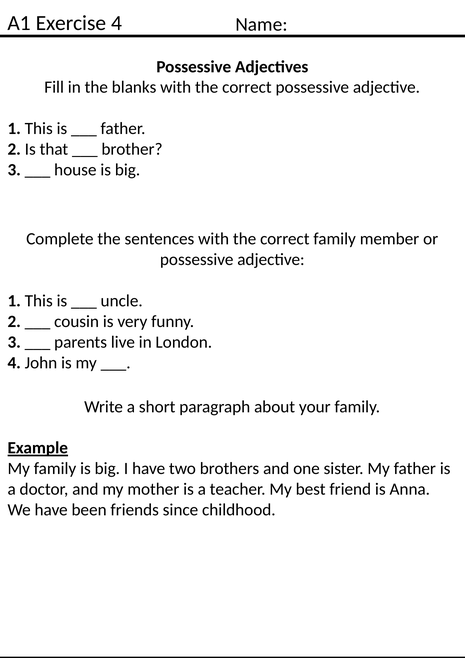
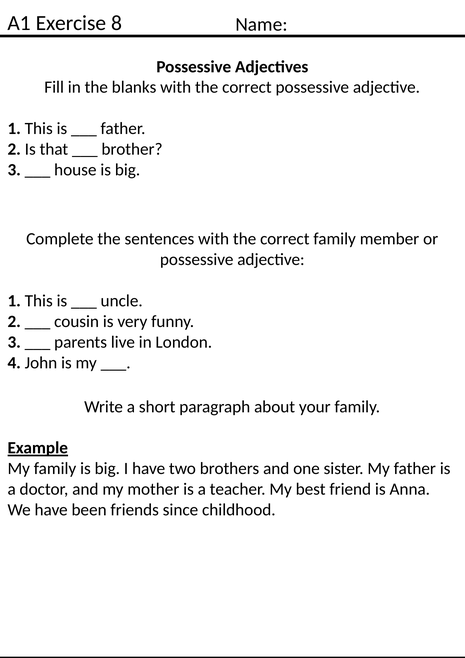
Exercise 4: 4 -> 8
